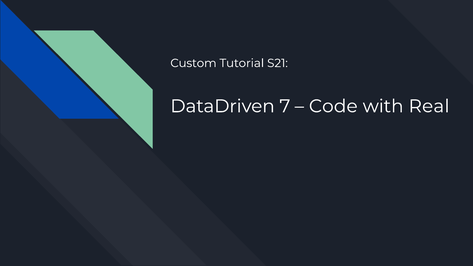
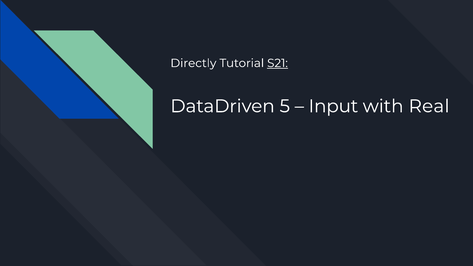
Custom: Custom -> Directly
S21 underline: none -> present
7: 7 -> 5
Code: Code -> Input
